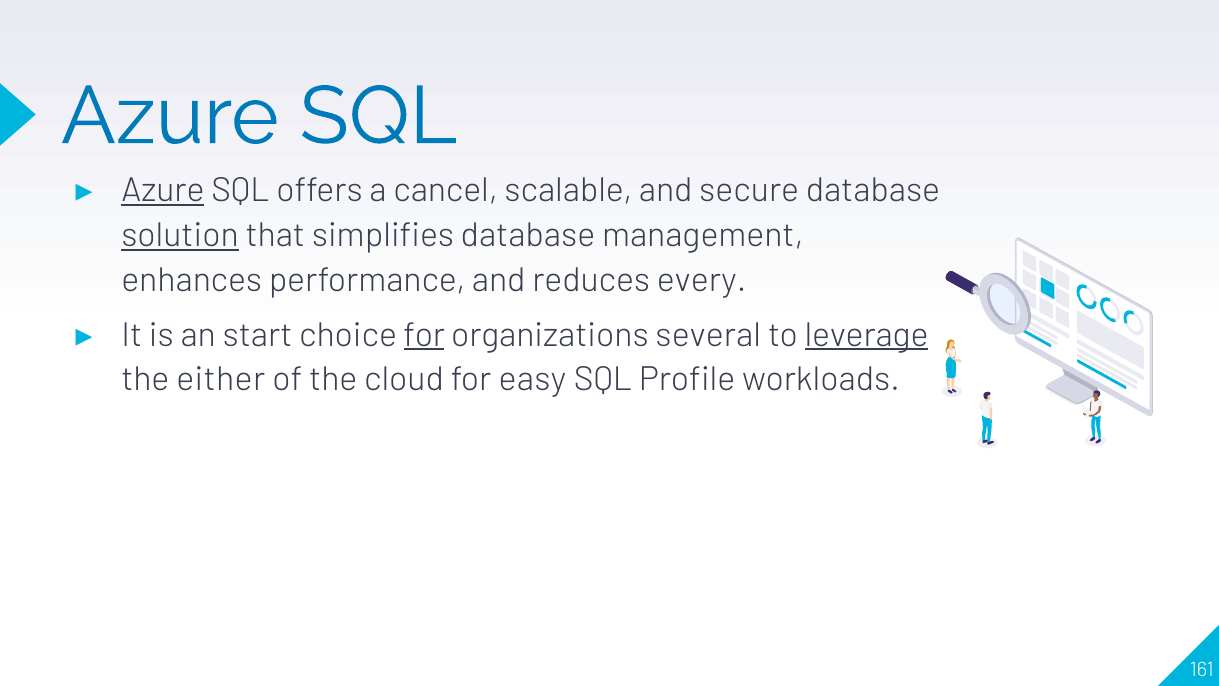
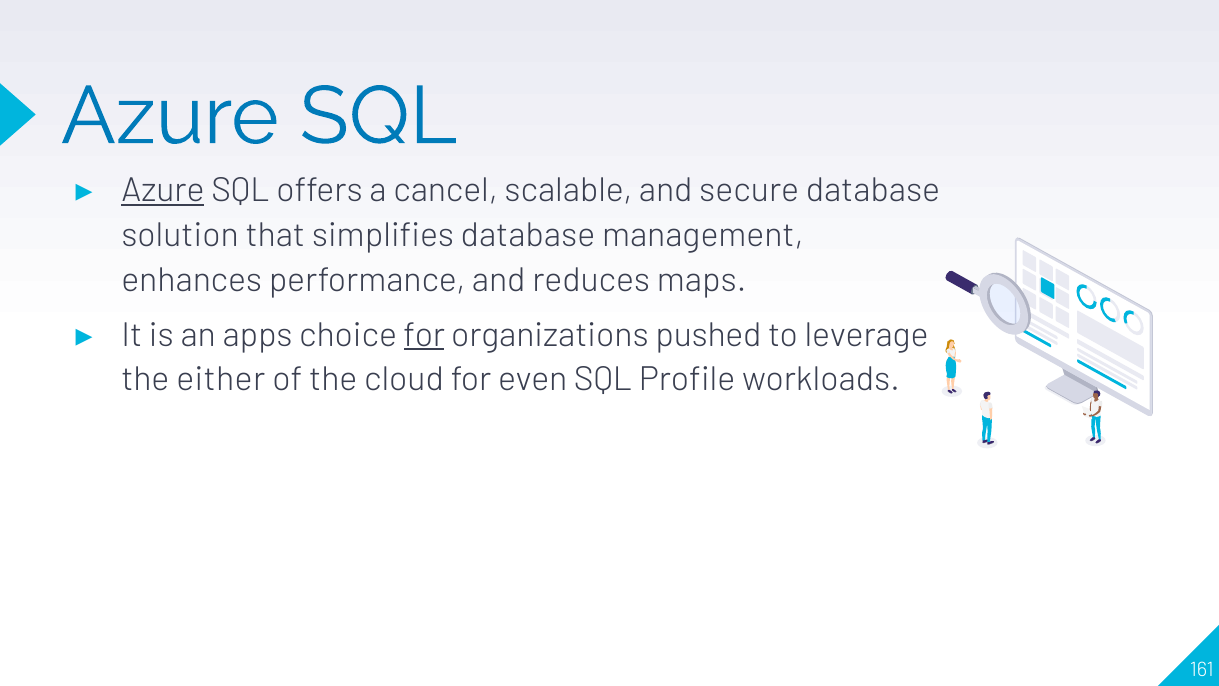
solution underline: present -> none
every: every -> maps
start: start -> apps
several: several -> pushed
leverage underline: present -> none
easy: easy -> even
